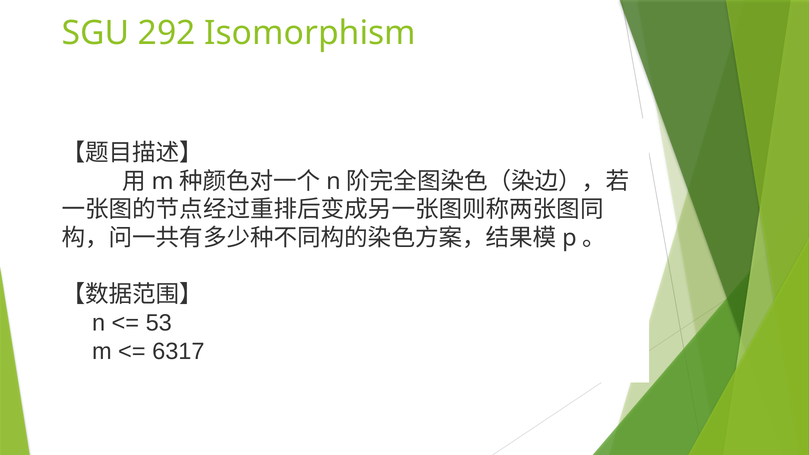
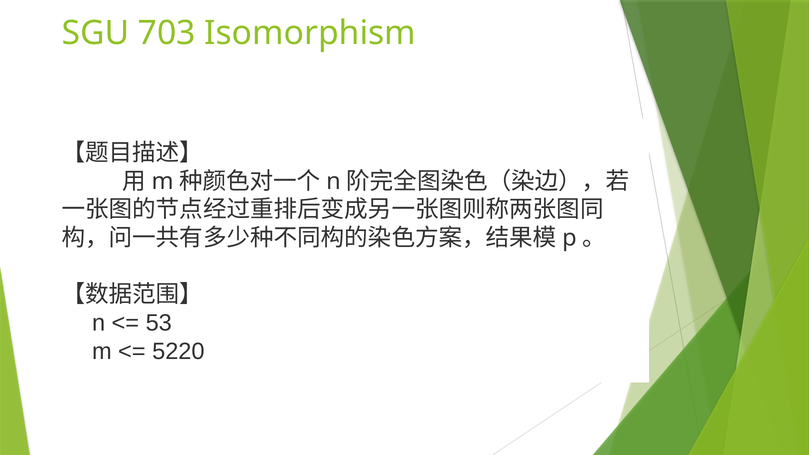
292: 292 -> 703
6317: 6317 -> 5220
